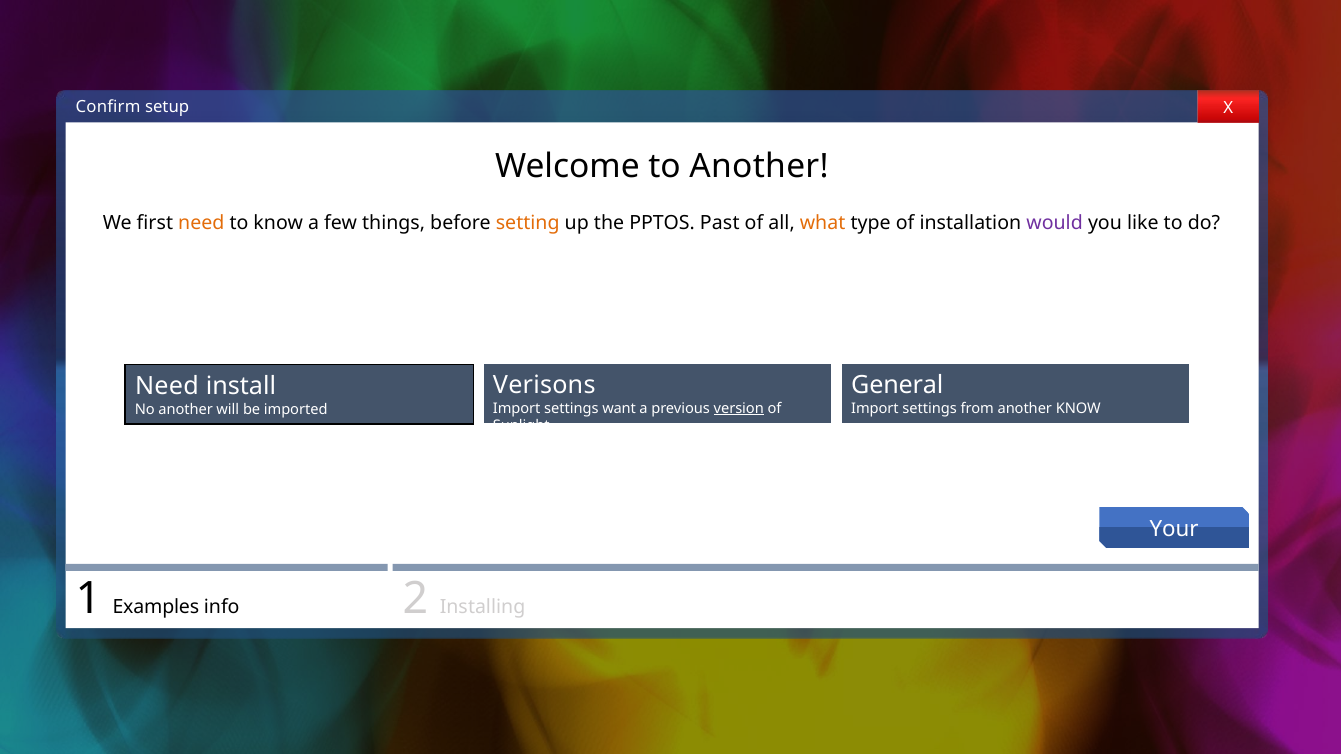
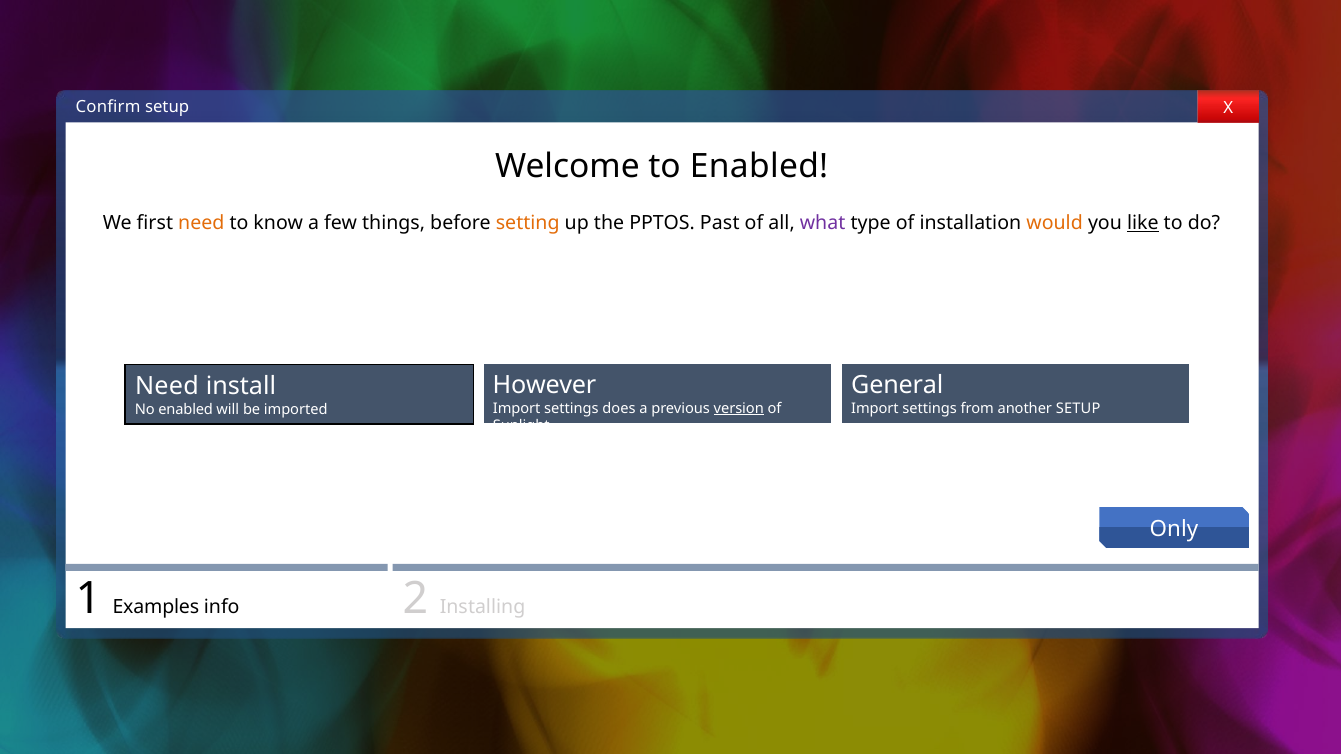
to Another: Another -> Enabled
what colour: orange -> purple
would colour: purple -> orange
like underline: none -> present
Verisons: Verisons -> However
want: want -> does
another KNOW: KNOW -> SETUP
No another: another -> enabled
Your: Your -> Only
